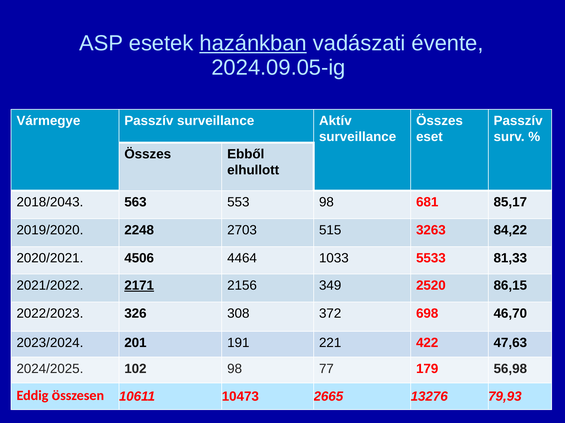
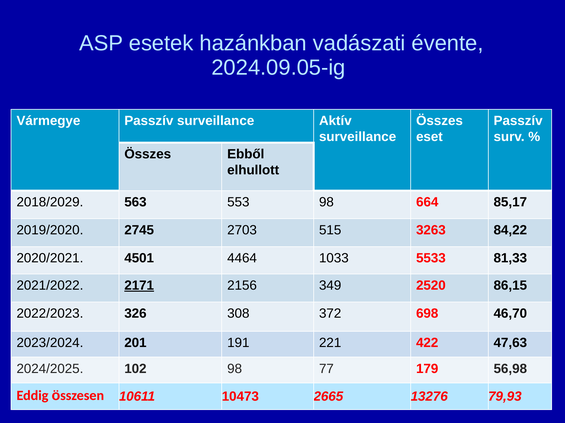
hazánkban underline: present -> none
2018/2043: 2018/2043 -> 2018/2029
681: 681 -> 664
2248: 2248 -> 2745
4506: 4506 -> 4501
